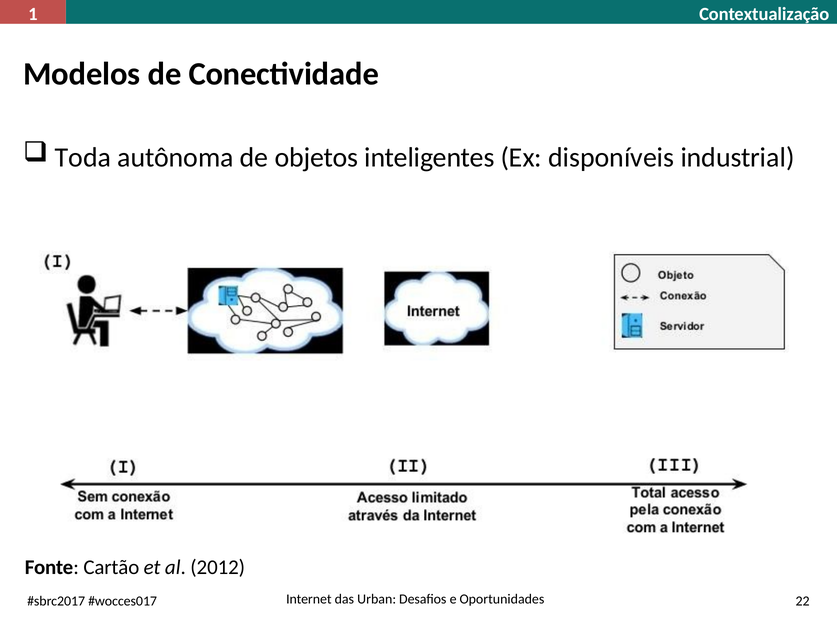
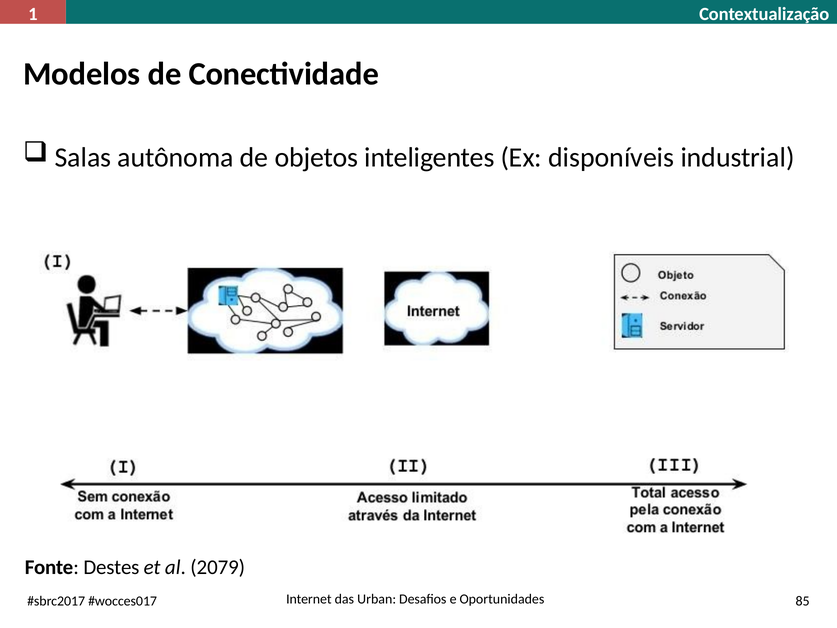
Toda: Toda -> Salas
Cartão: Cartão -> Destes
2012: 2012 -> 2079
22: 22 -> 85
